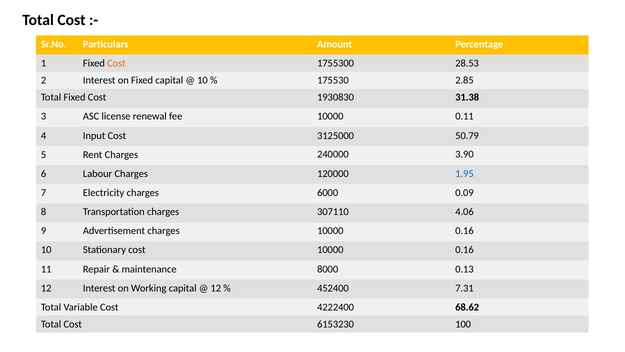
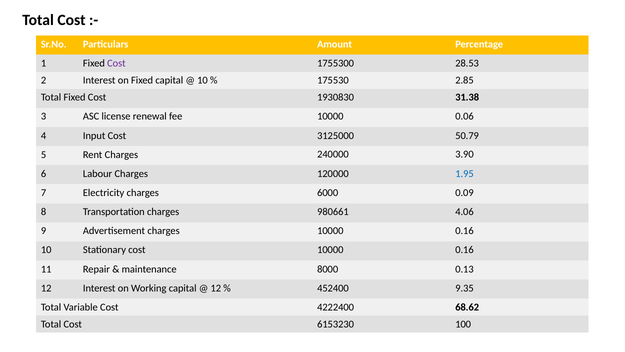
Cost at (116, 63) colour: orange -> purple
0.11: 0.11 -> 0.06
307110: 307110 -> 980661
7.31: 7.31 -> 9.35
